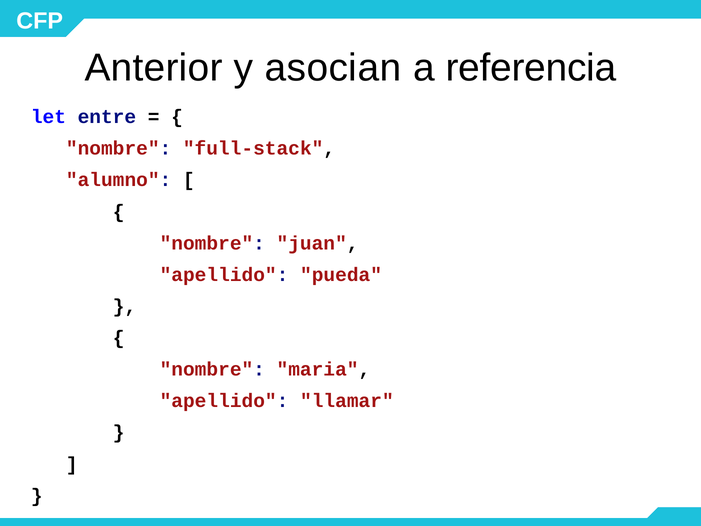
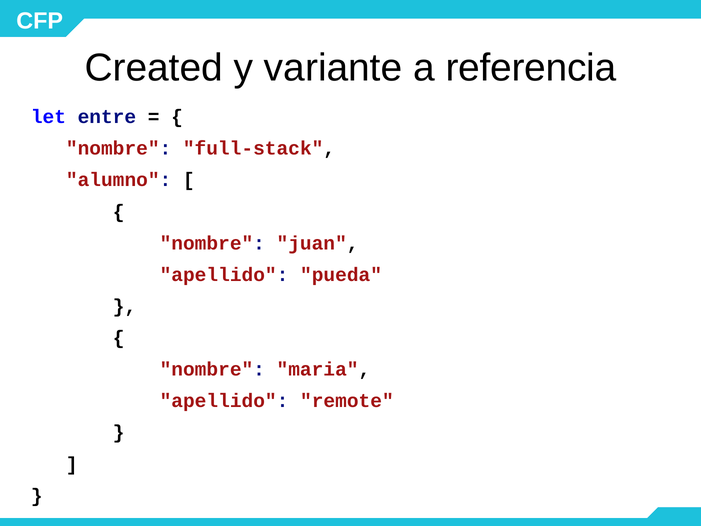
Anterior: Anterior -> Created
asocian: asocian -> variante
llamar: llamar -> remote
